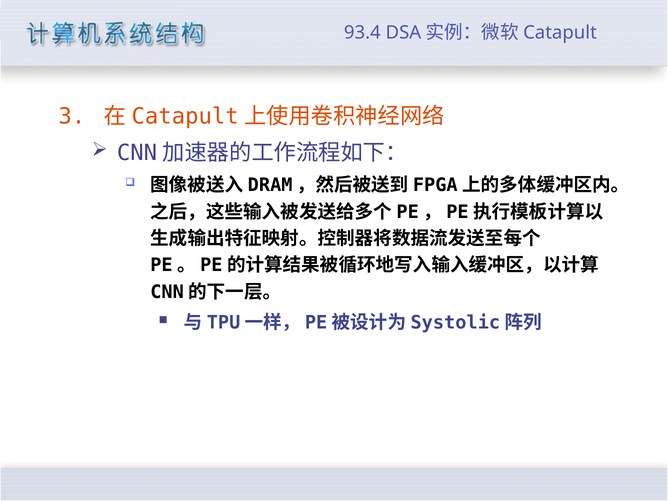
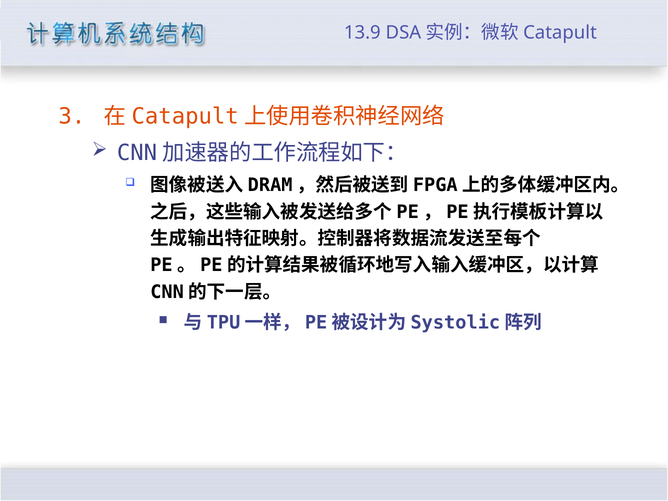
93.4: 93.4 -> 13.9
